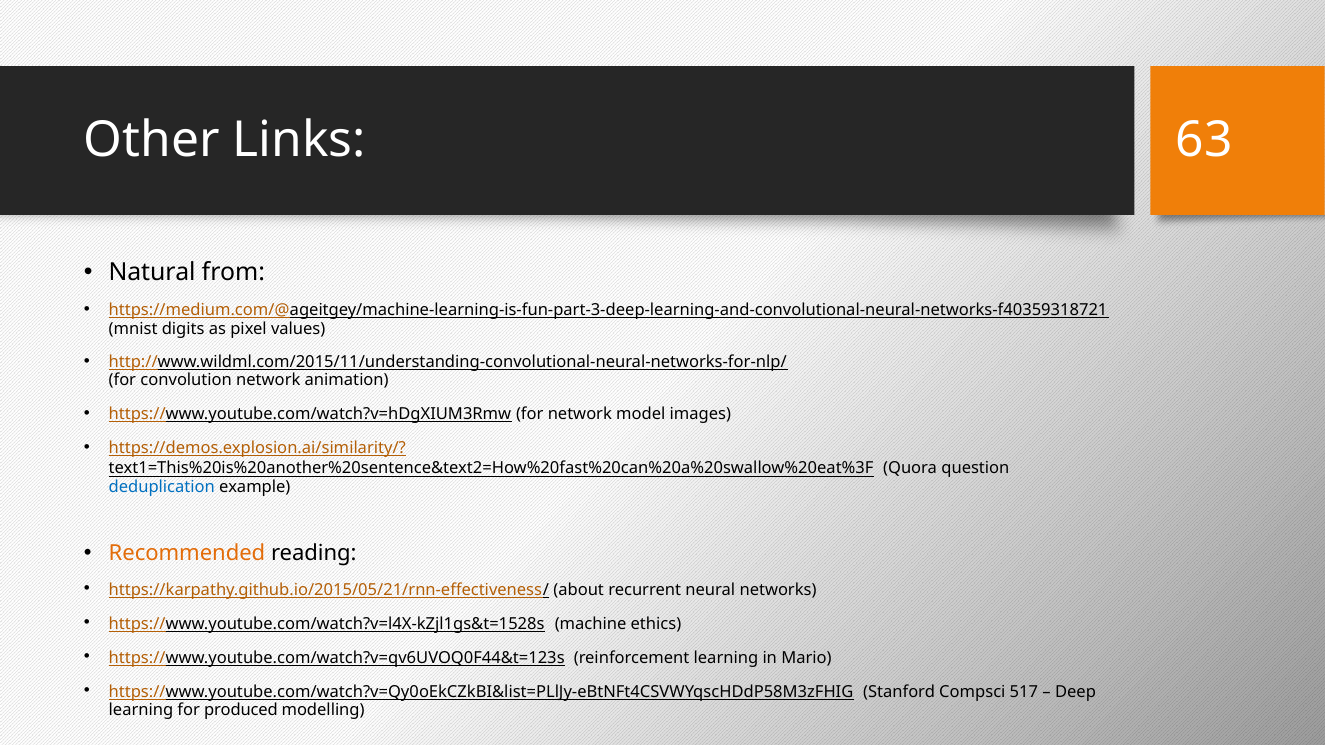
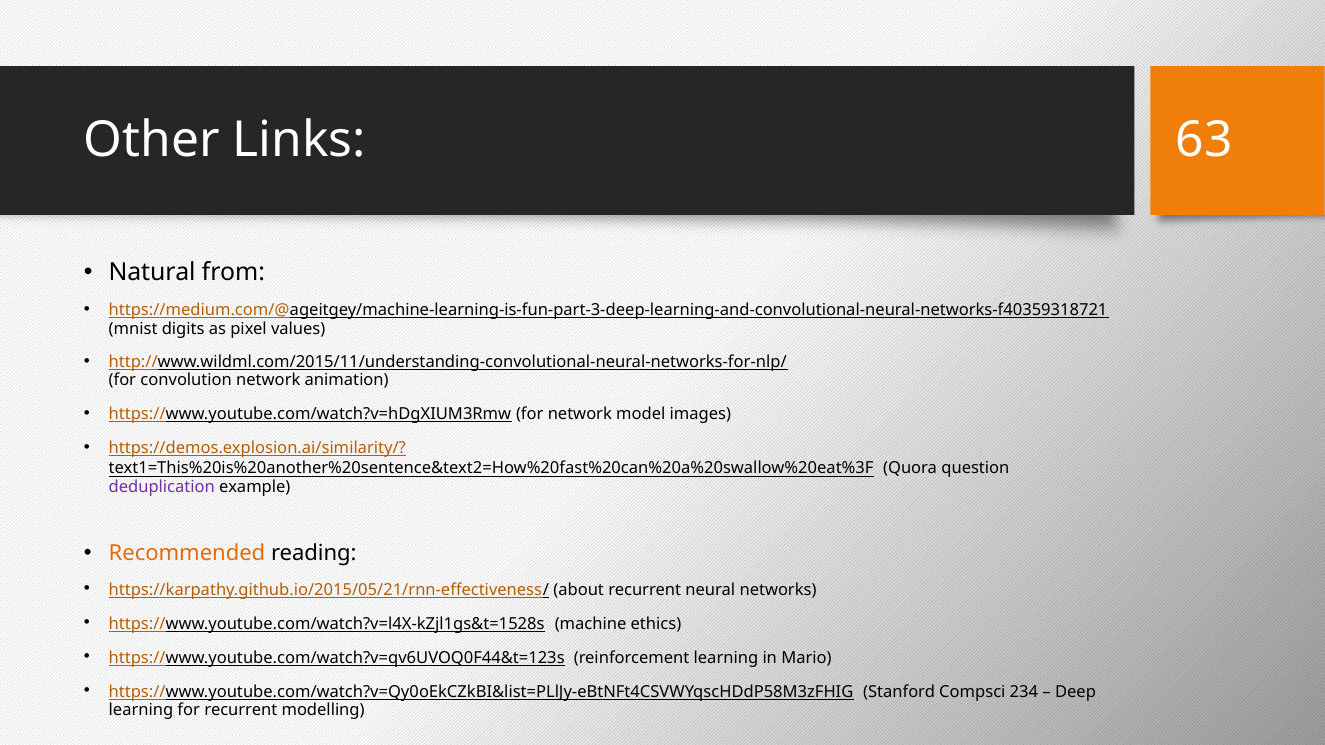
deduplication colour: blue -> purple
517: 517 -> 234
for produced: produced -> recurrent
